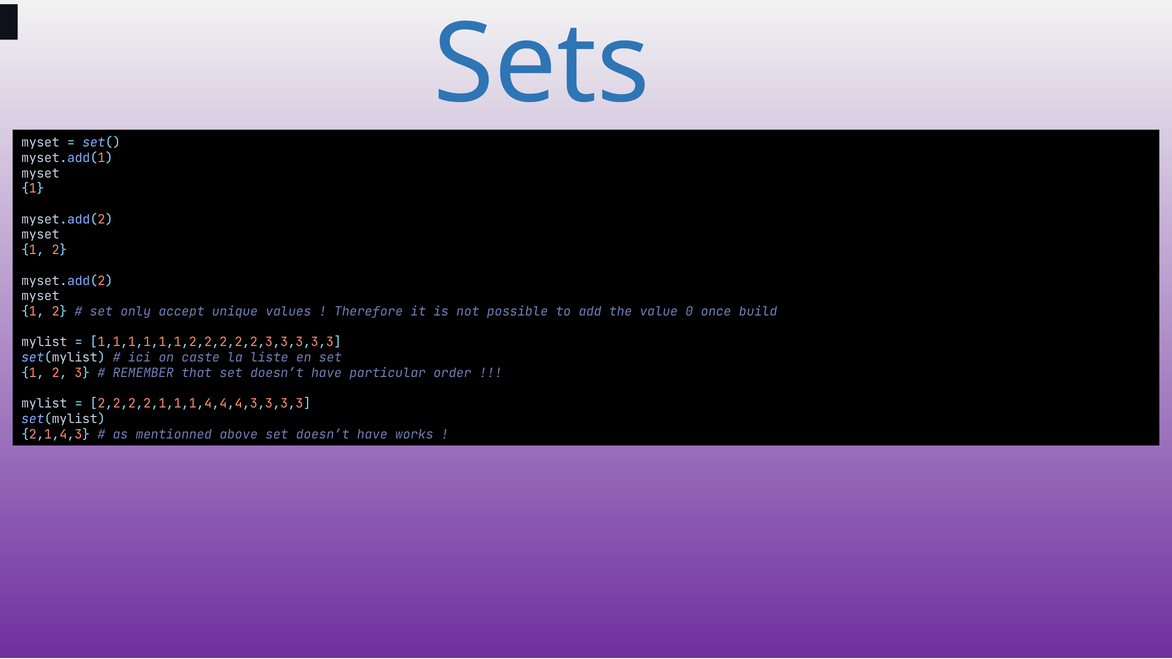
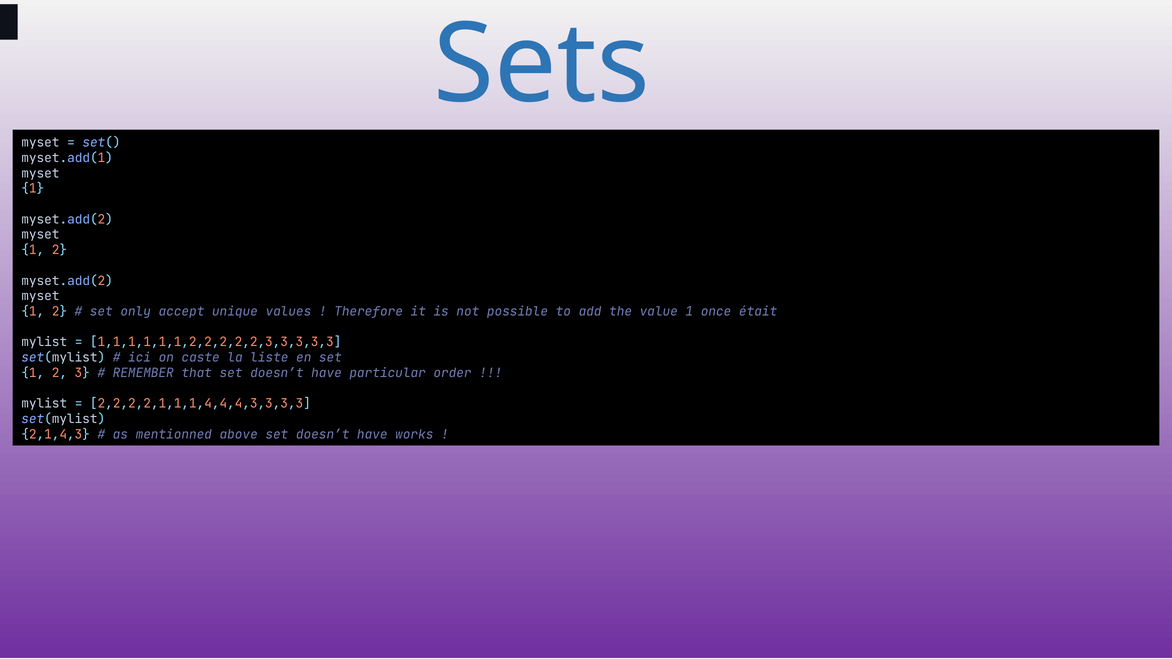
value 0: 0 -> 1
build: build -> était
